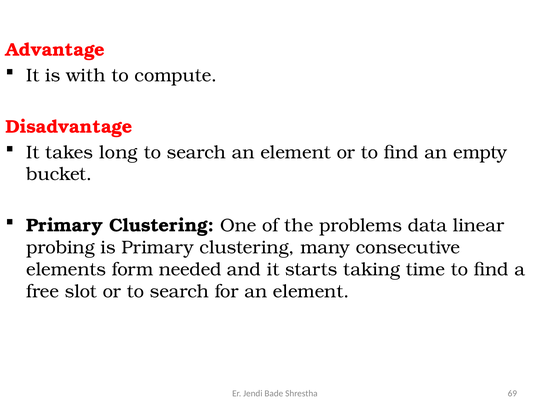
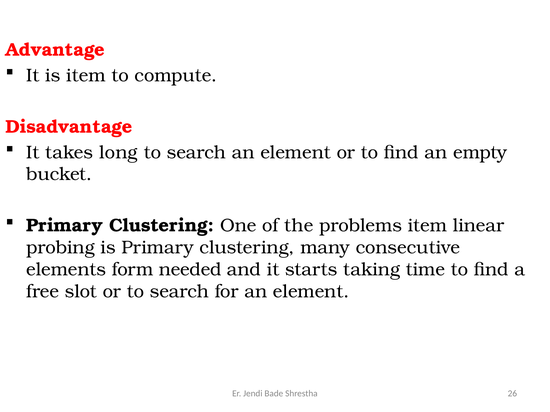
is with: with -> item
problems data: data -> item
69: 69 -> 26
